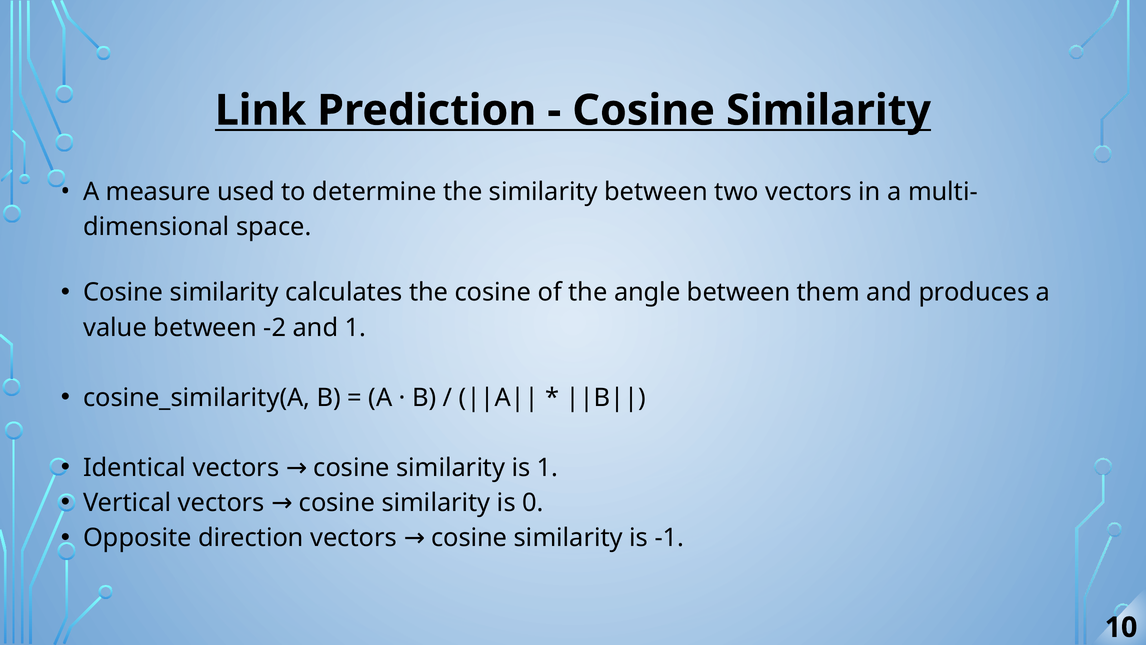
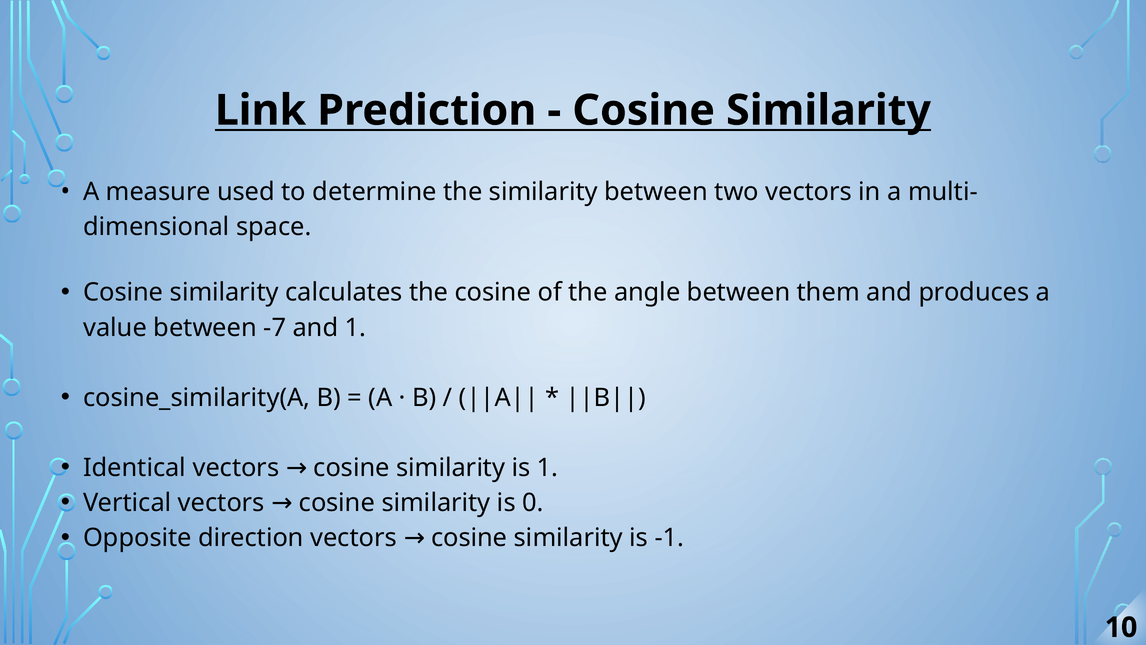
-2: -2 -> -7
